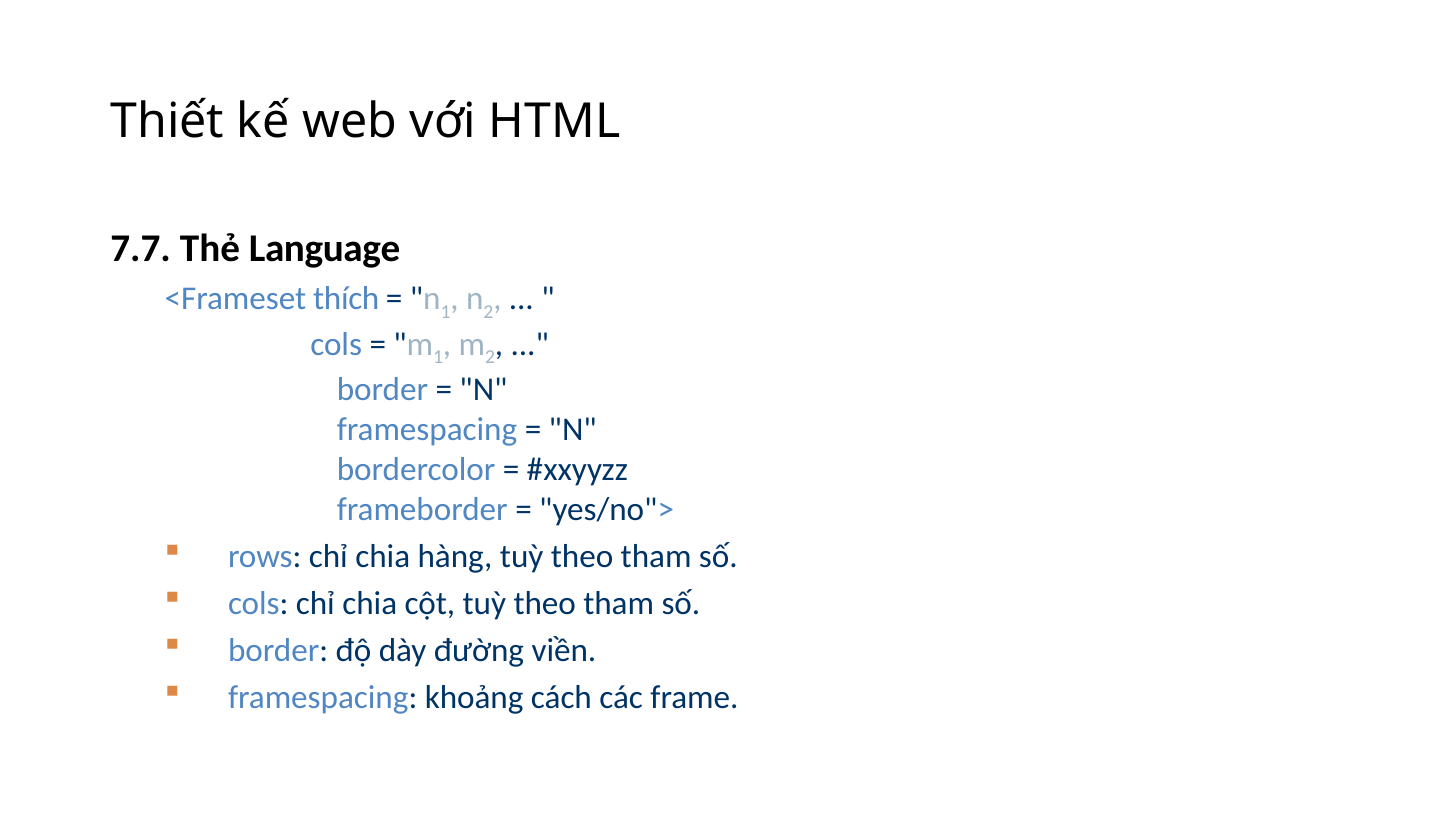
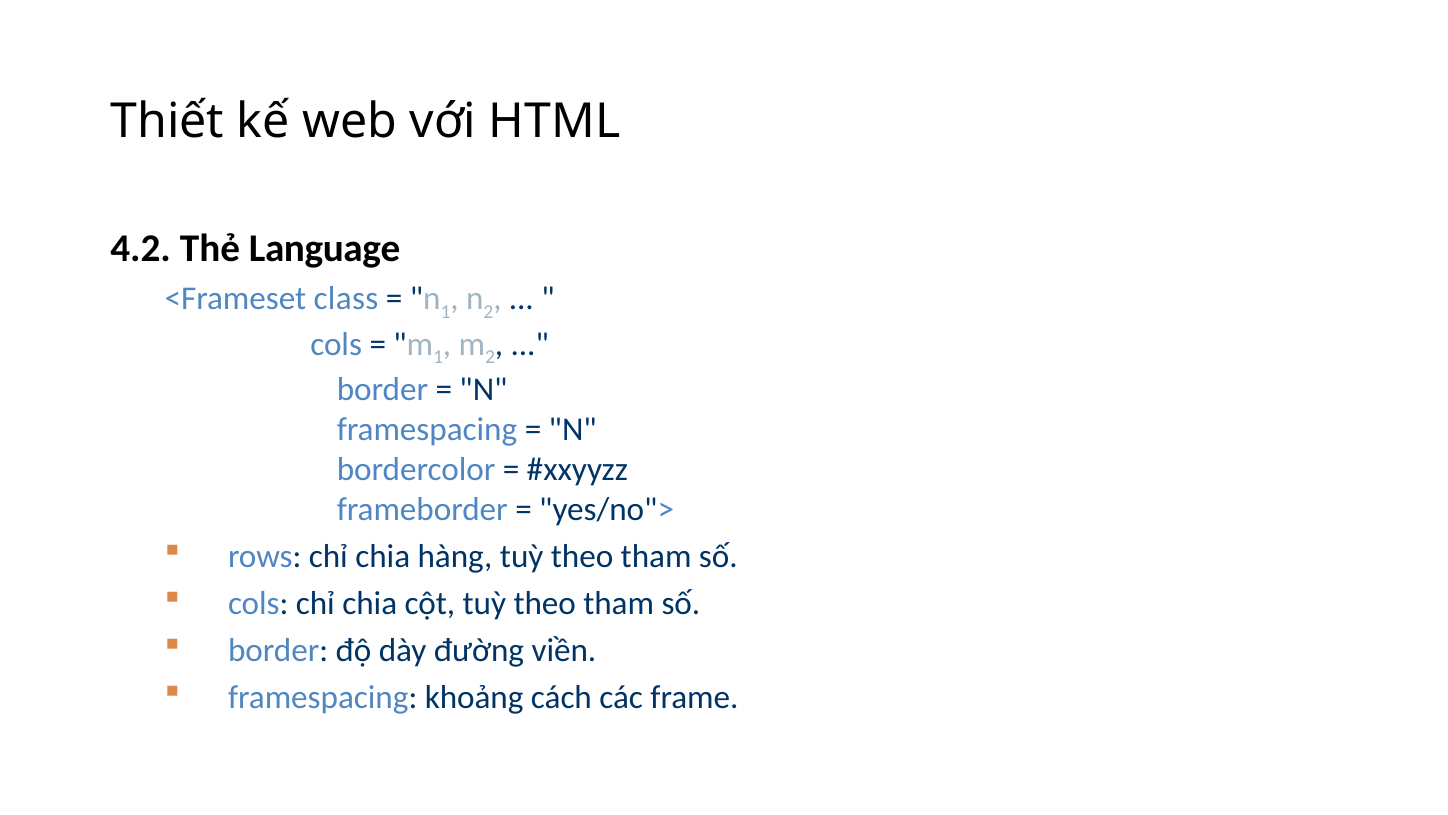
7.7: 7.7 -> 4.2
thích: thích -> class
